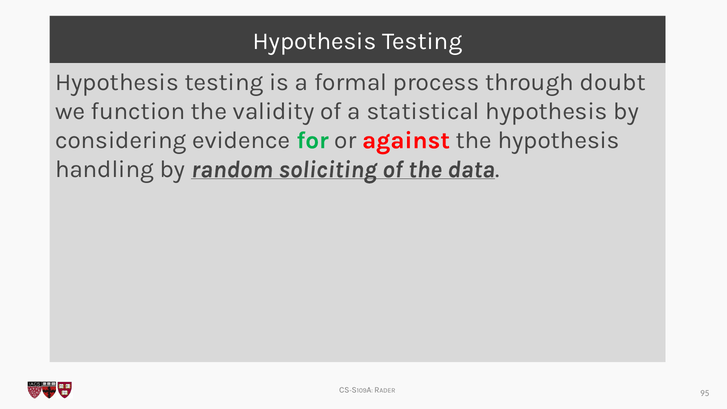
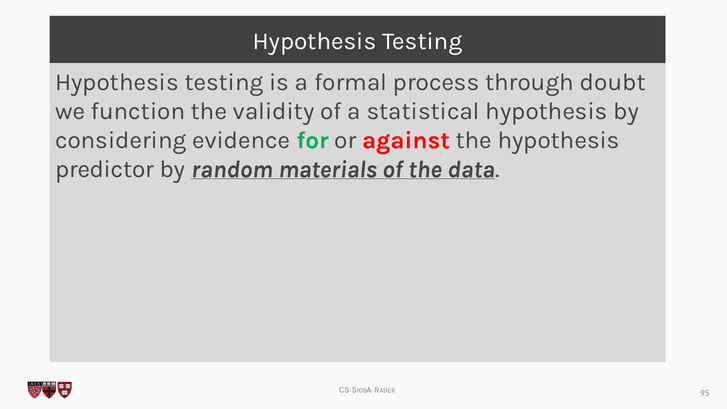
handling: handling -> predictor
soliciting: soliciting -> materials
